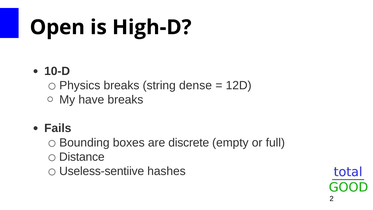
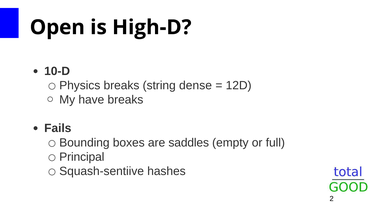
discrete: discrete -> saddles
Distance: Distance -> Principal
Useless-sentiive: Useless-sentiive -> Squash-sentiive
